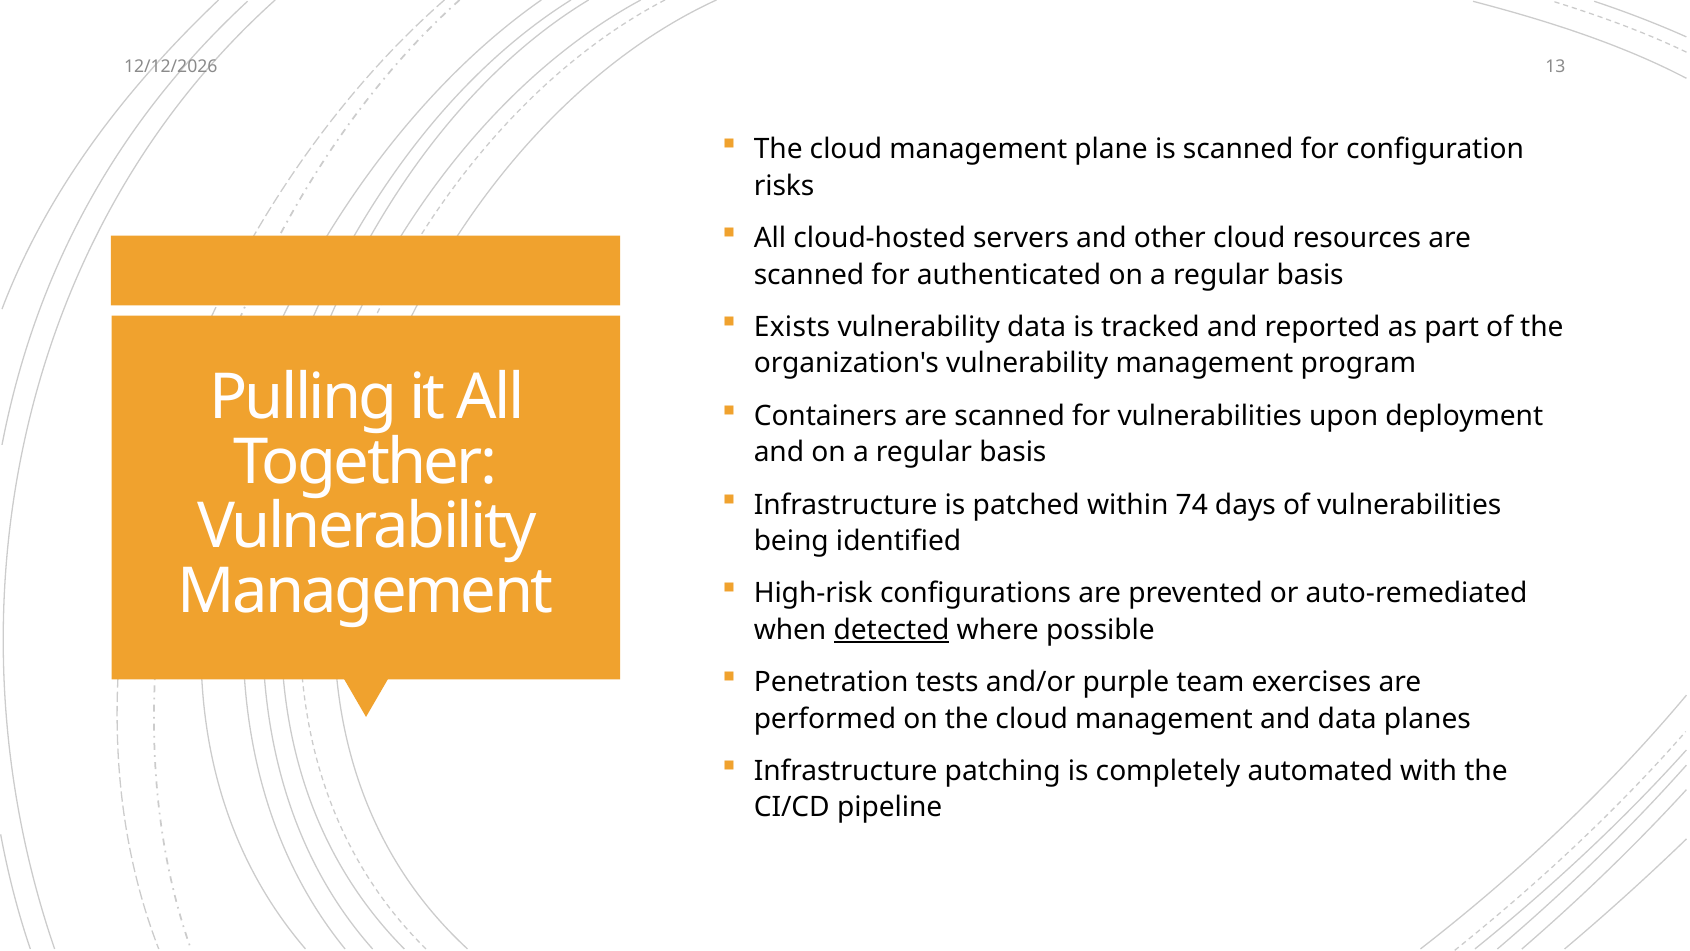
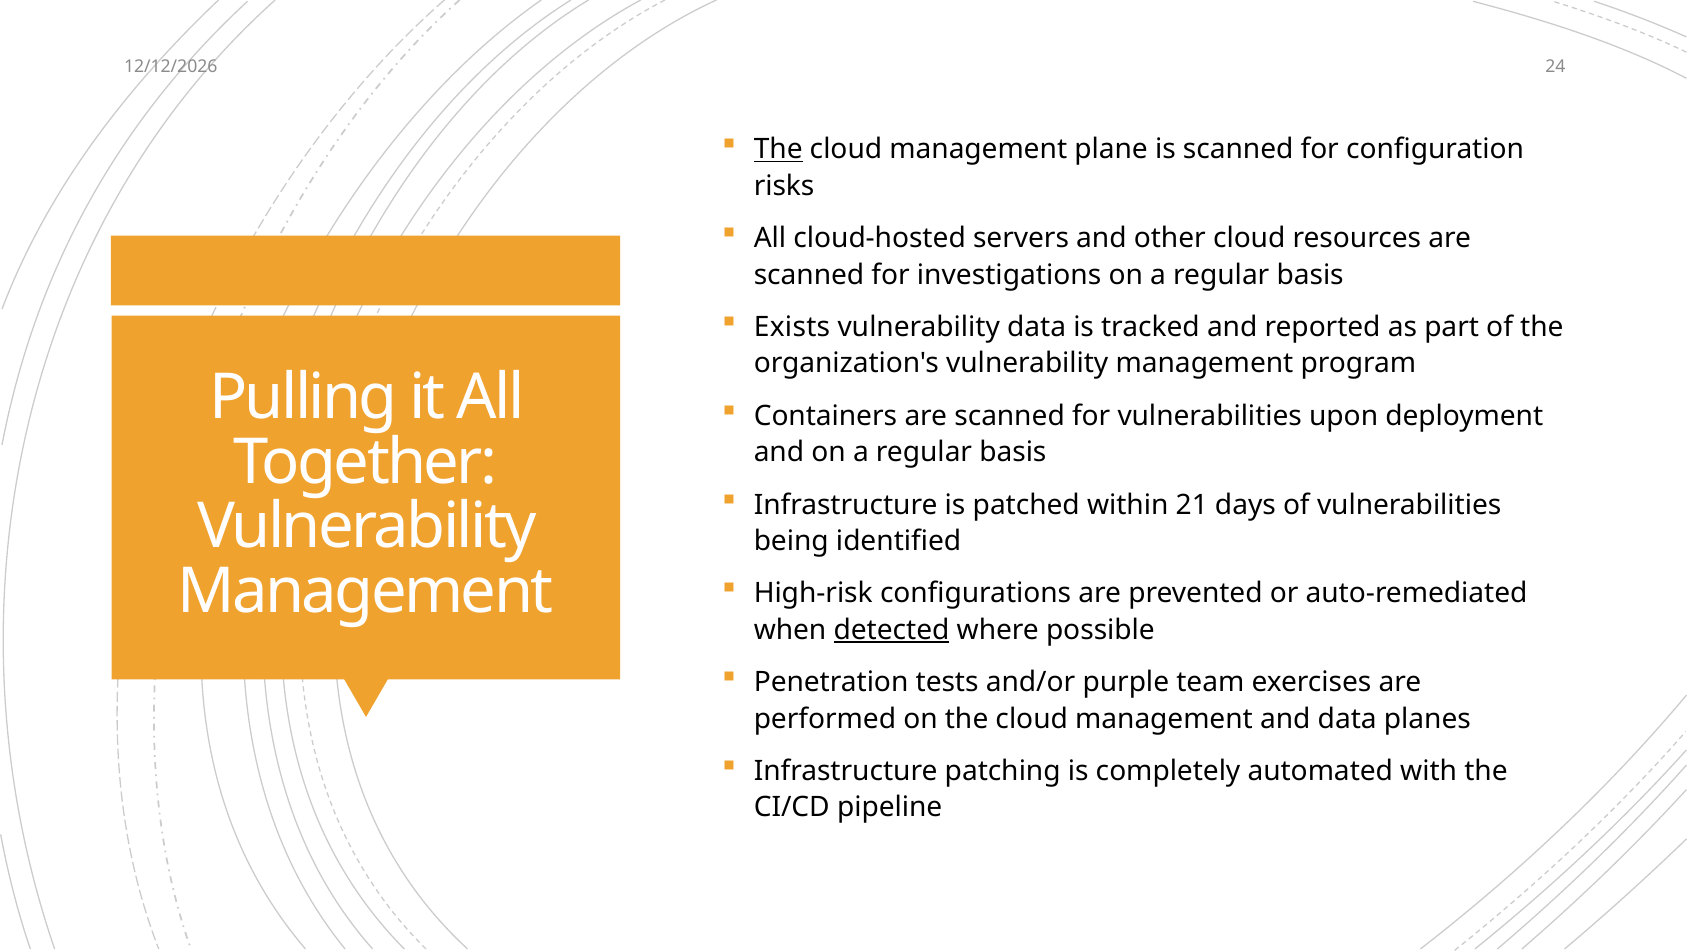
13: 13 -> 24
The at (778, 149) underline: none -> present
authenticated: authenticated -> investigations
74: 74 -> 21
